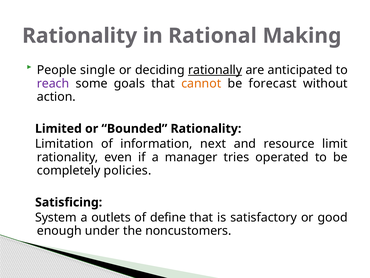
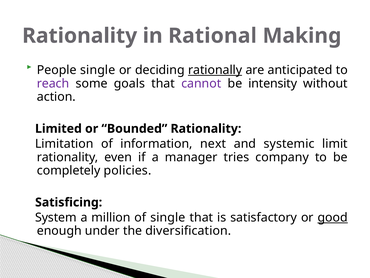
cannot colour: orange -> purple
forecast: forecast -> intensity
resource: resource -> systemic
operated: operated -> company
outlets: outlets -> million
of define: define -> single
good underline: none -> present
noncustomers: noncustomers -> diversification
